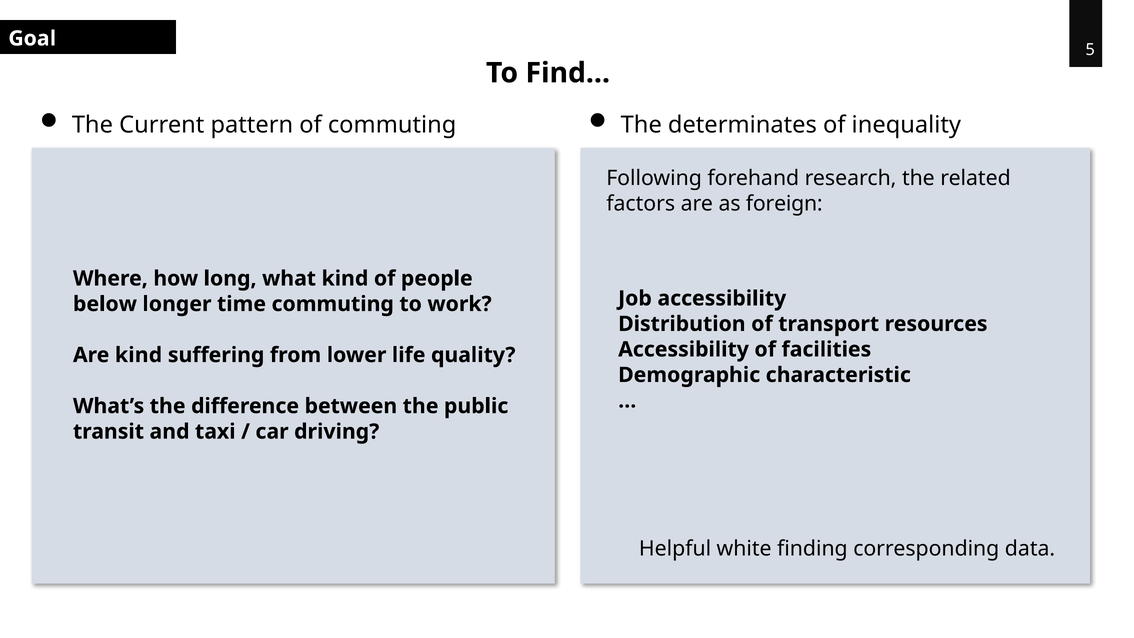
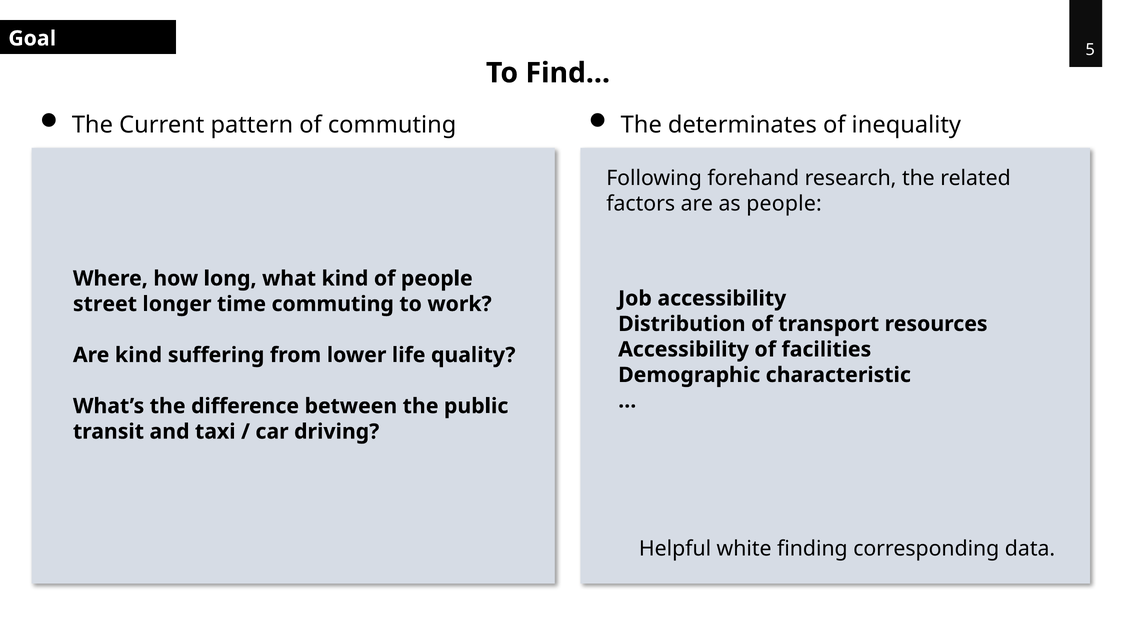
as foreign: foreign -> people
below: below -> street
